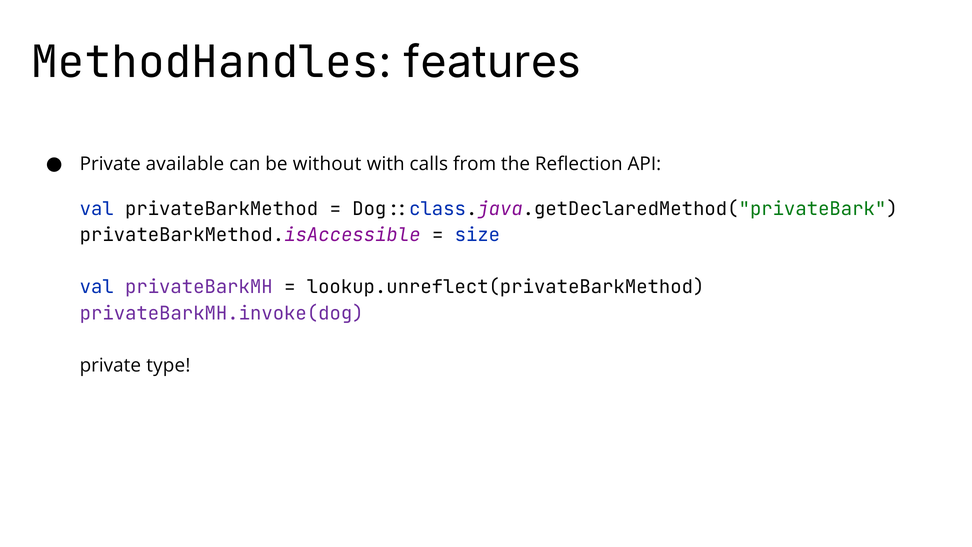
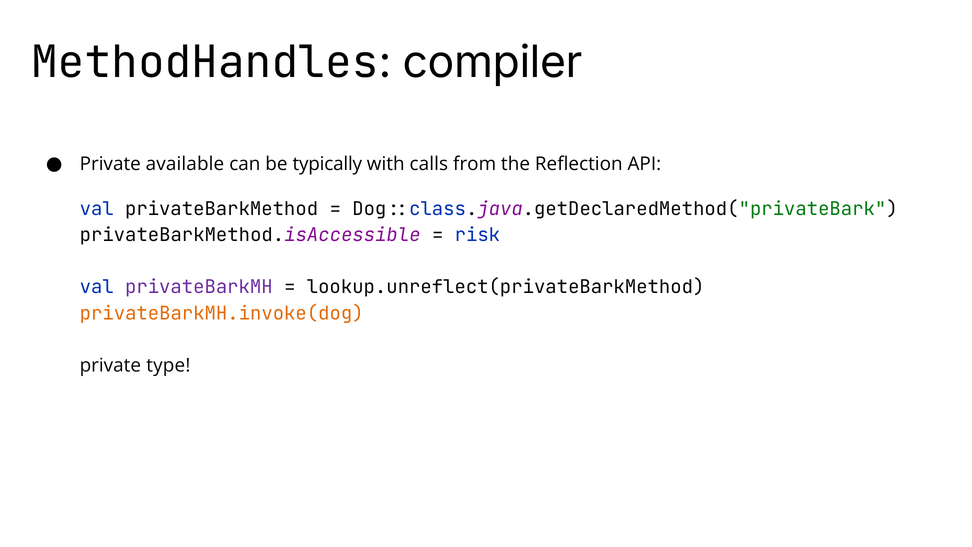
features: features -> compiler
without: without -> typically
size: size -> risk
privateBarkMH.invoke(dog colour: purple -> orange
